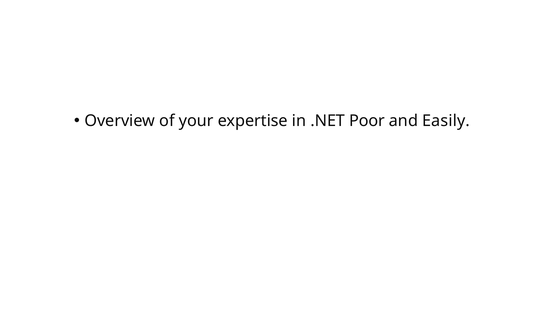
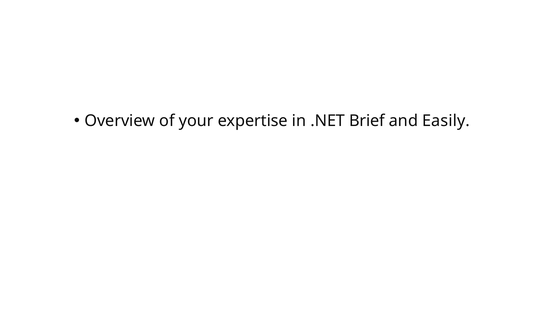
Poor: Poor -> Brief
